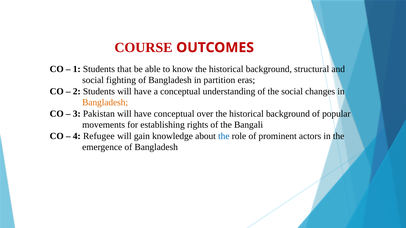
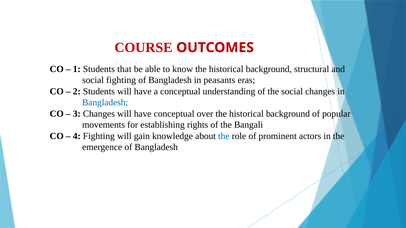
partition: partition -> peasants
Bangladesh at (105, 103) colour: orange -> blue
3 Pakistan: Pakistan -> Changes
4 Refugee: Refugee -> Fighting
